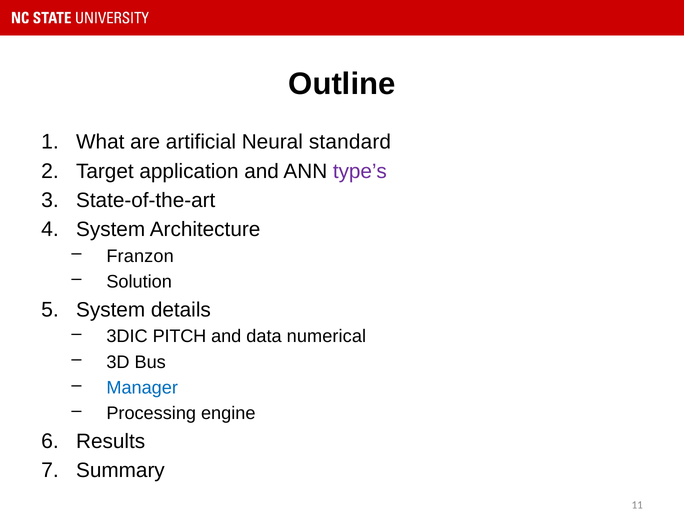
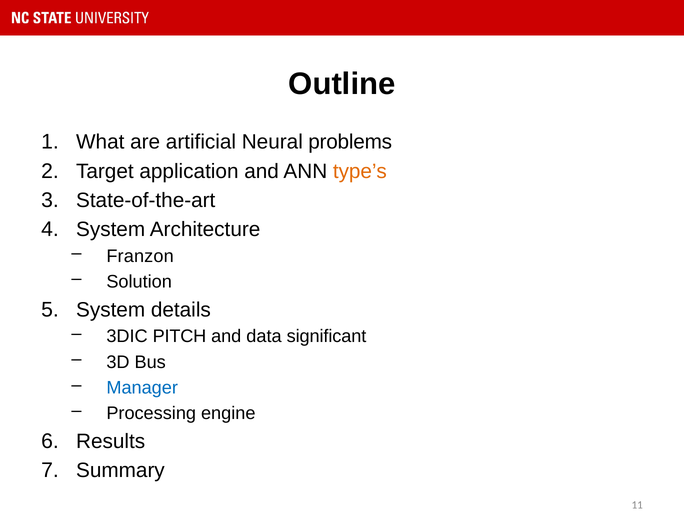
standard: standard -> problems
type’s colour: purple -> orange
numerical: numerical -> significant
